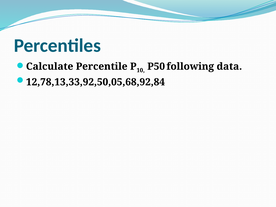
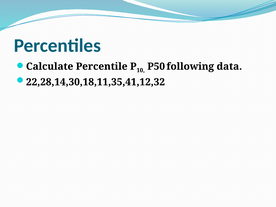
12,78,13,33,92,50,05,68,92,84: 12,78,13,33,92,50,05,68,92,84 -> 22,28,14,30,18,11,35,41,12,32
